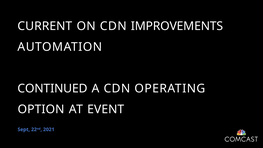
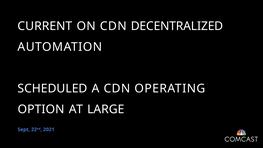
IMPROVEMENTS: IMPROVEMENTS -> DECENTRALIZED
CONTINUED: CONTINUED -> SCHEDULED
EVENT: EVENT -> LARGE
